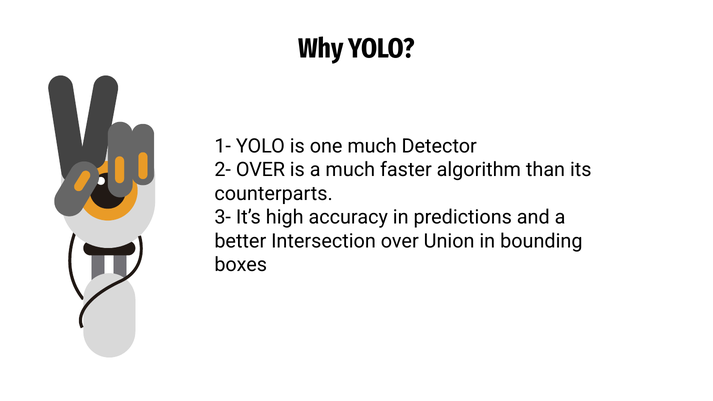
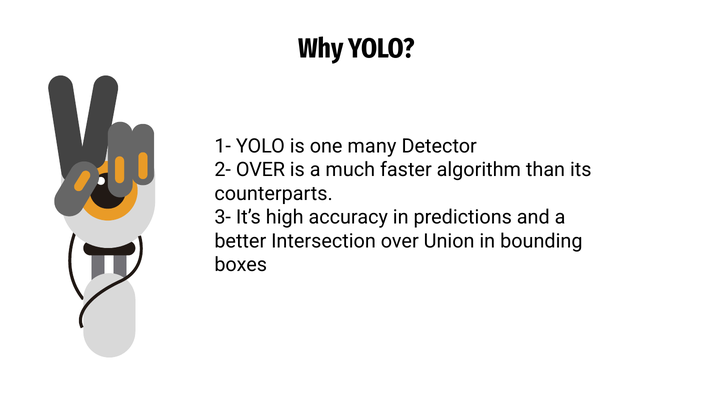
one much: much -> many
